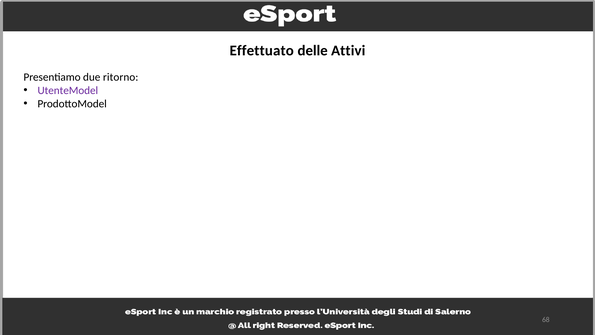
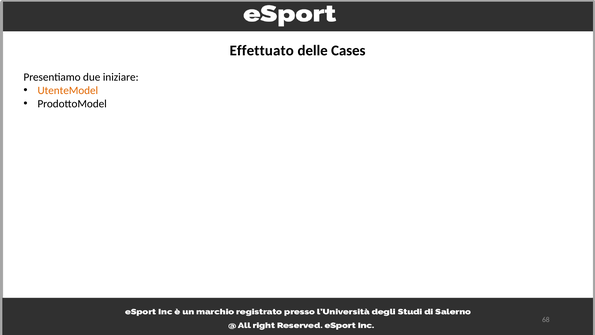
Attivi: Attivi -> Cases
ritorno: ritorno -> iniziare
UtenteModel colour: purple -> orange
